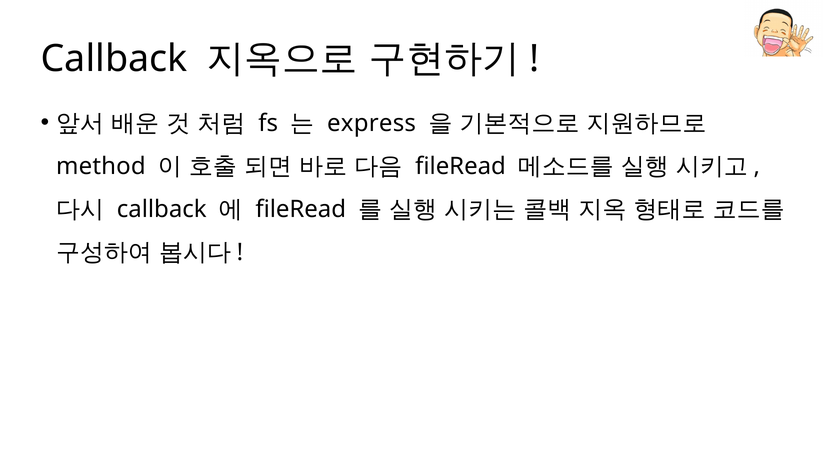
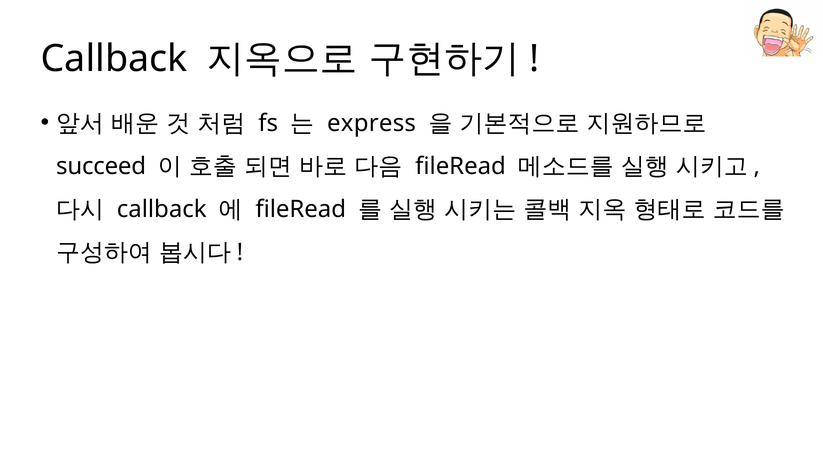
method: method -> succeed
